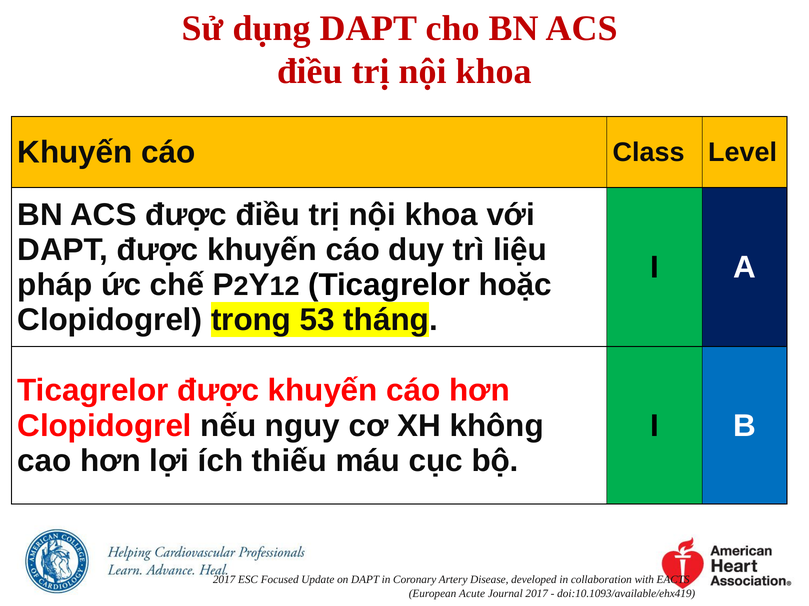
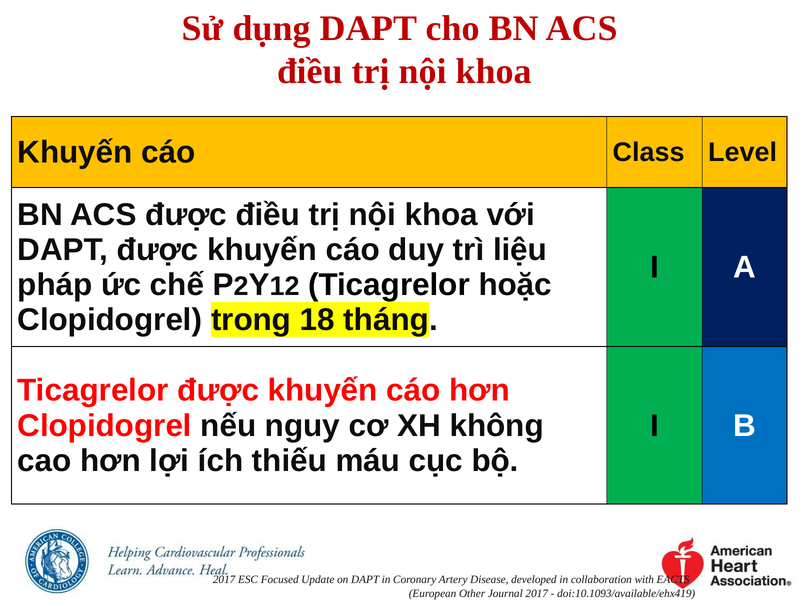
53: 53 -> 18
Acute: Acute -> Other
